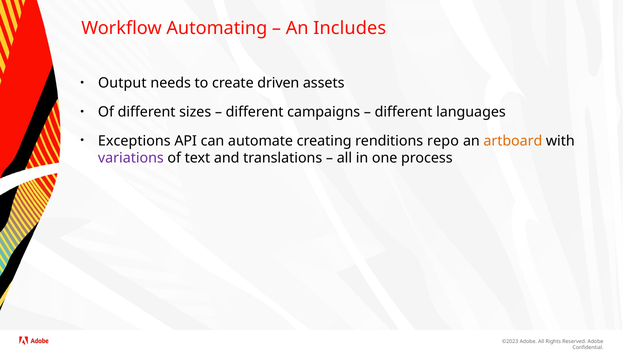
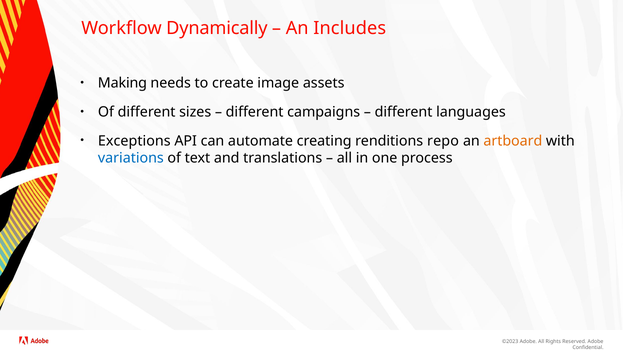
Automating: Automating -> Dynamically
Output: Output -> Making
driven: driven -> image
variations colour: purple -> blue
